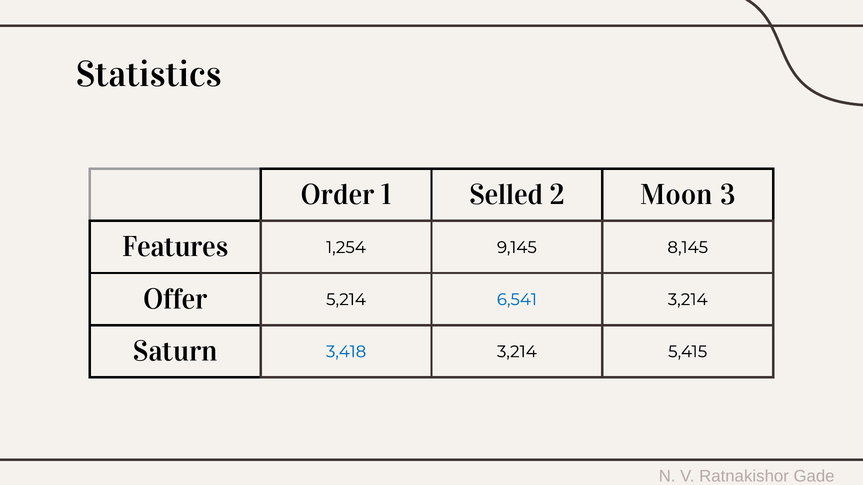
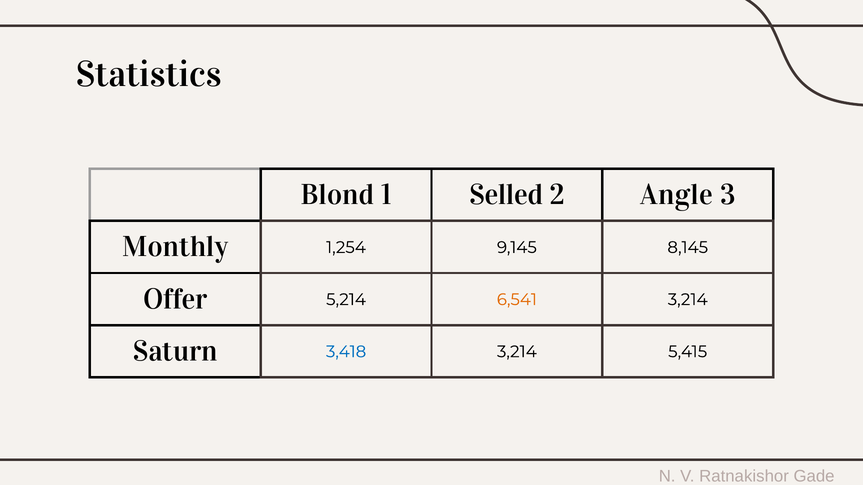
Order: Order -> Blond
Moon: Moon -> Angle
Features: Features -> Monthly
6,541 colour: blue -> orange
